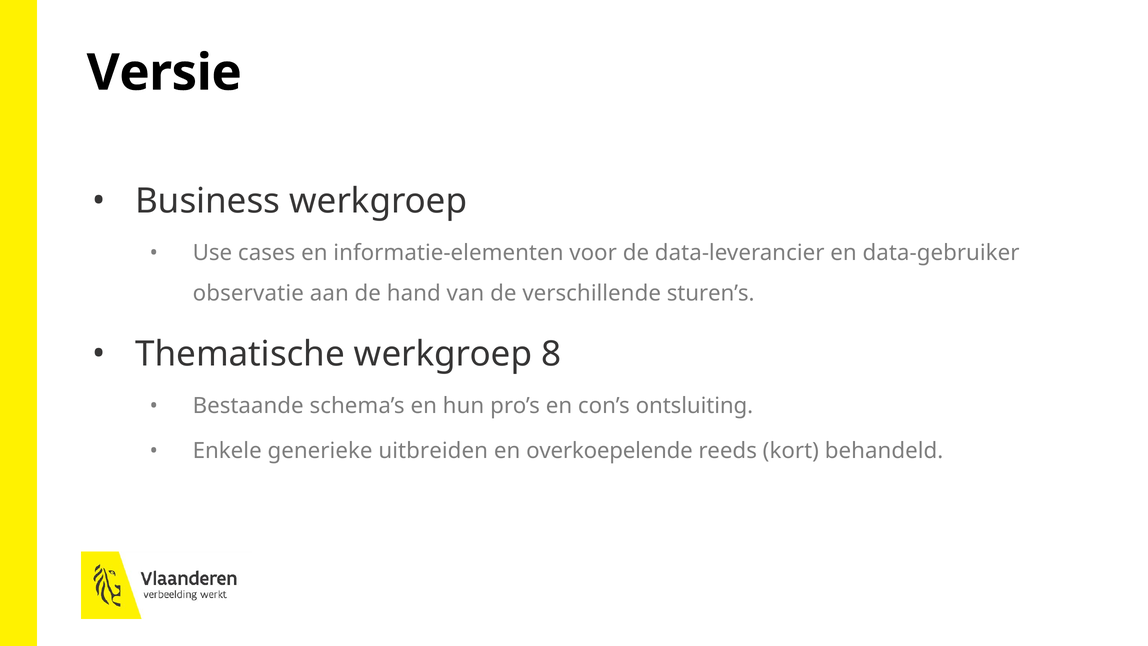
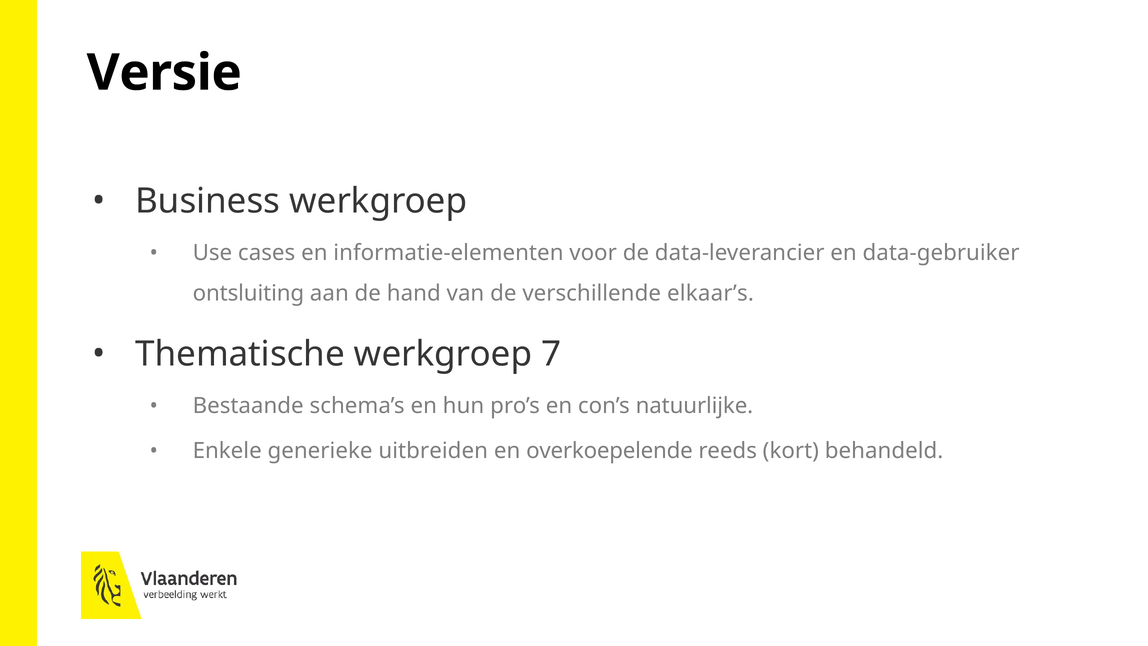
observatie: observatie -> ontsluiting
sturen’s: sturen’s -> elkaar’s
8: 8 -> 7
ontsluiting: ontsluiting -> natuurlijke
